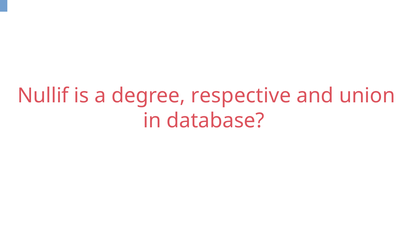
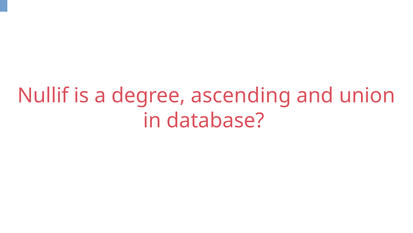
respective: respective -> ascending
